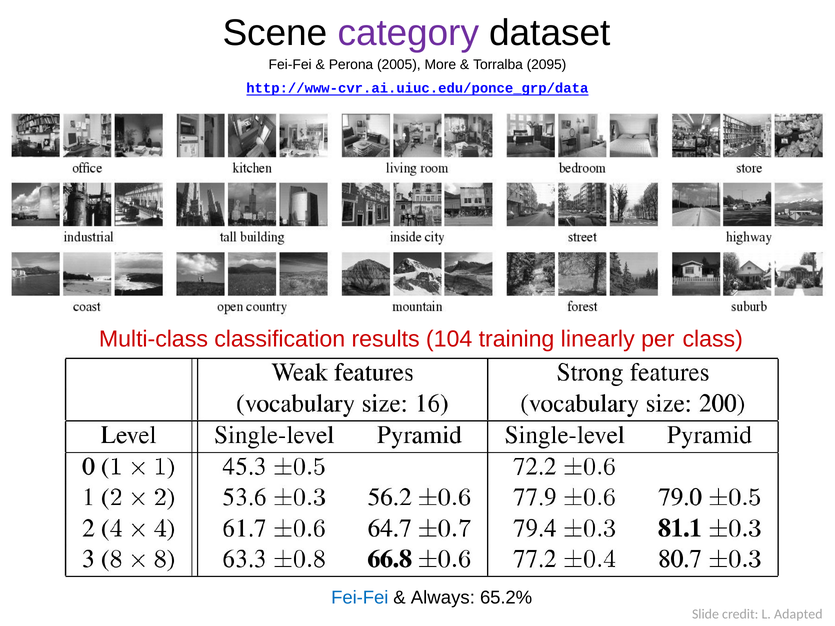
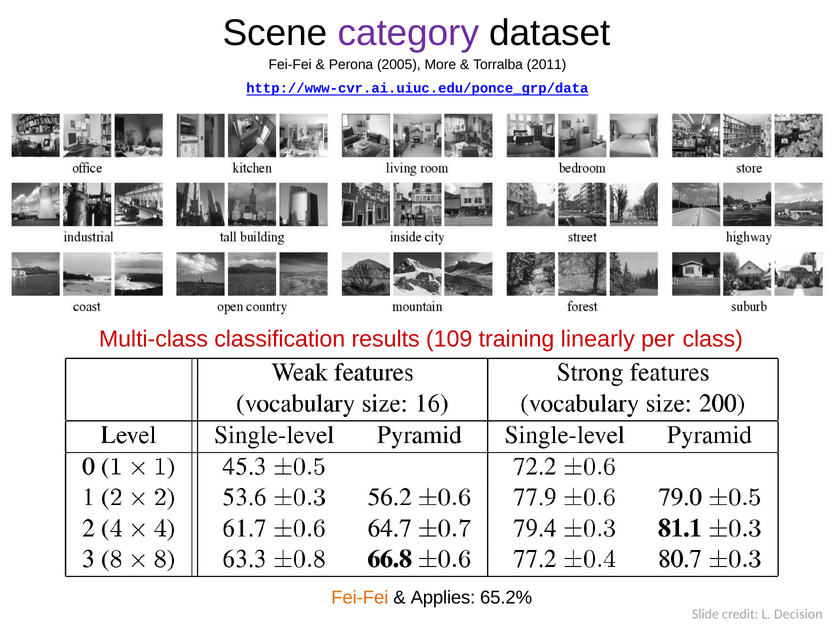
2095: 2095 -> 2011
104: 104 -> 109
Fei-Fei at (360, 598) colour: blue -> orange
Always: Always -> Applies
Adapted: Adapted -> Decision
